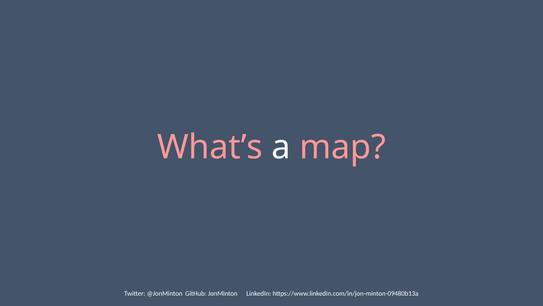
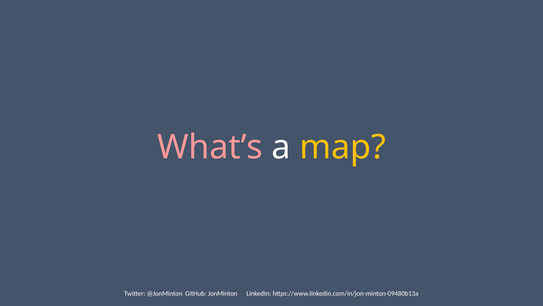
map colour: pink -> yellow
